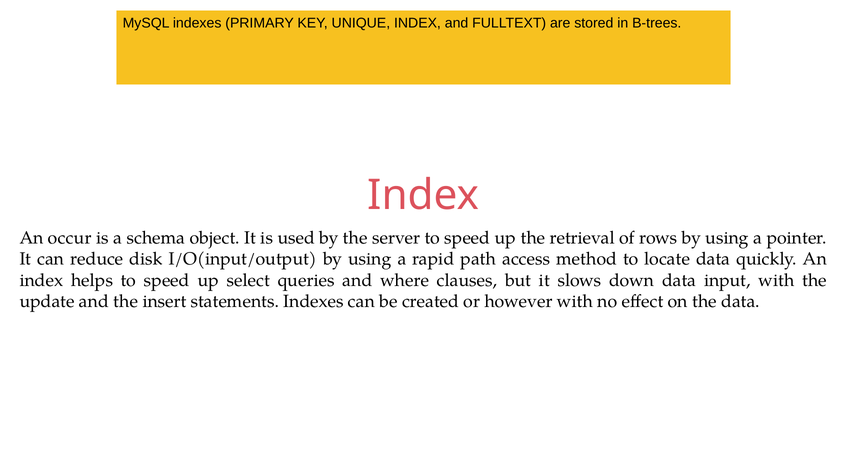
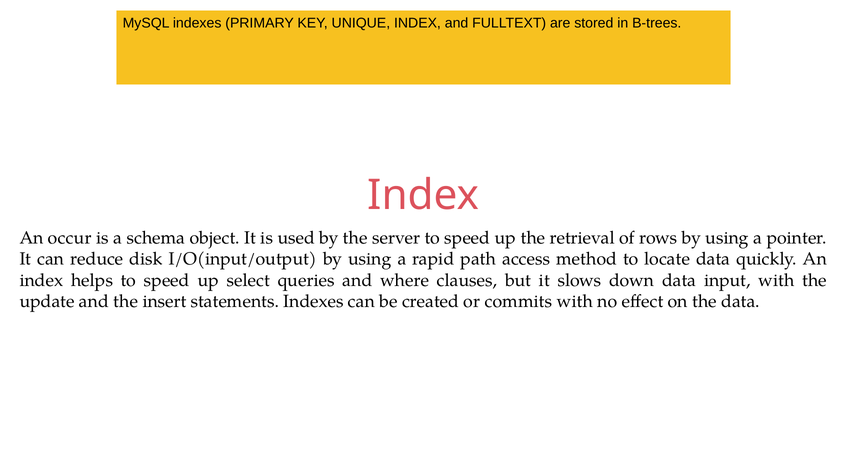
however: however -> commits
